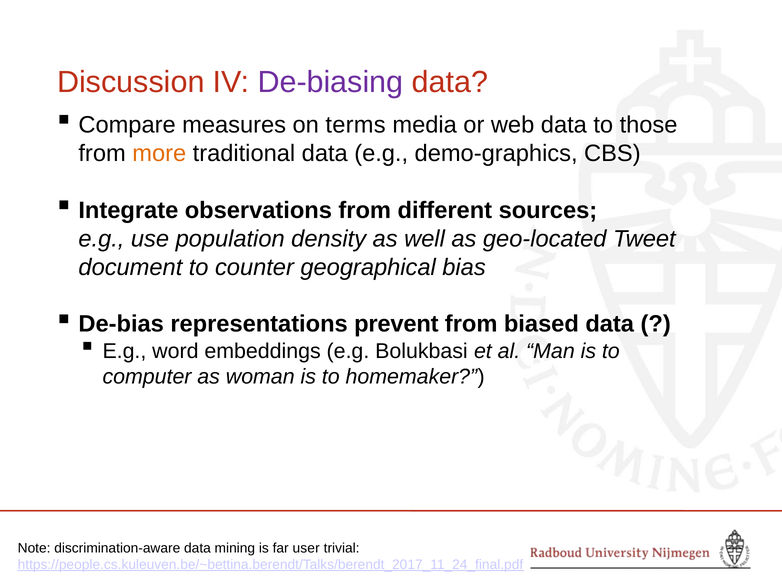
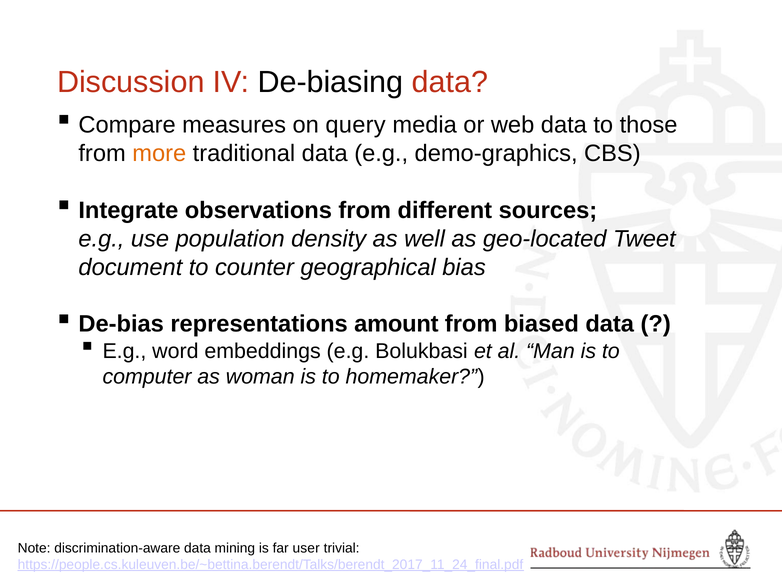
De-biasing colour: purple -> black
terms: terms -> query
prevent: prevent -> amount
